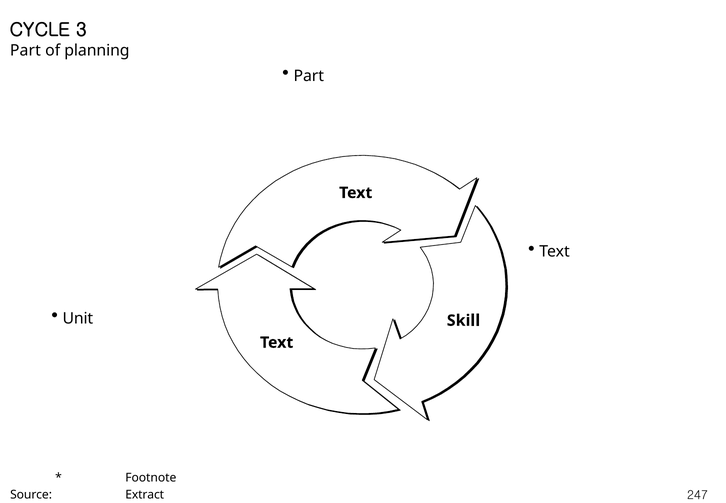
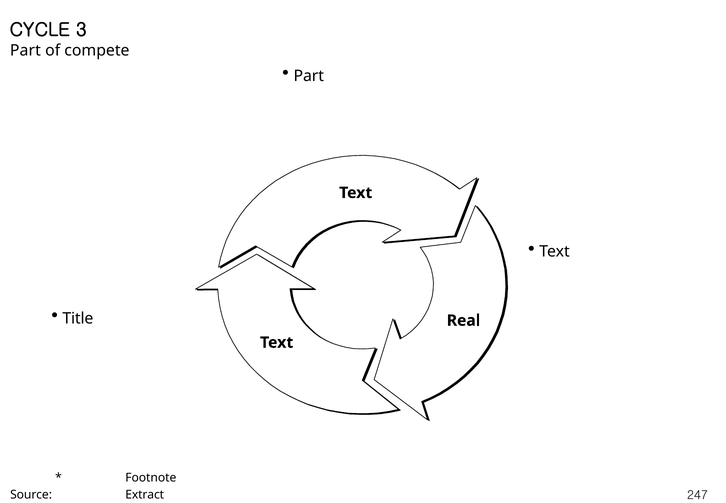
planning: planning -> compete
Unit: Unit -> Title
Skill: Skill -> Real
